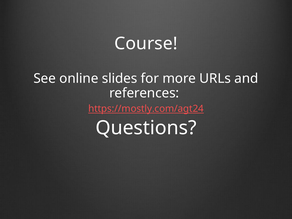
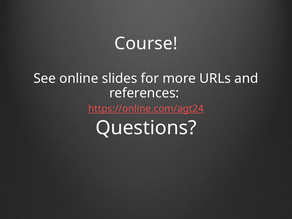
https://mostly.com/agt24: https://mostly.com/agt24 -> https://online.com/agt24
